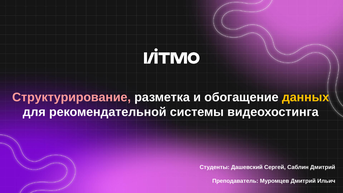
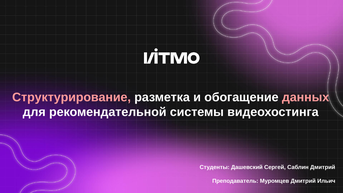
данных colour: yellow -> pink
